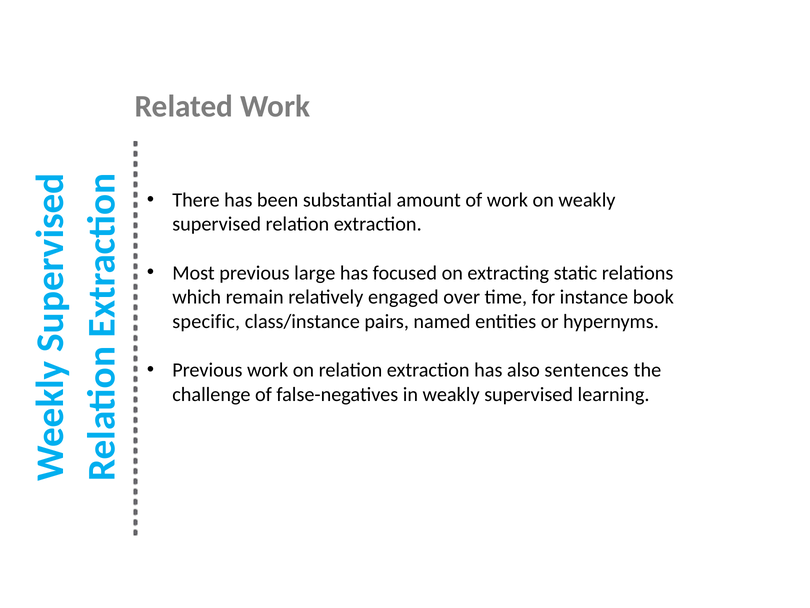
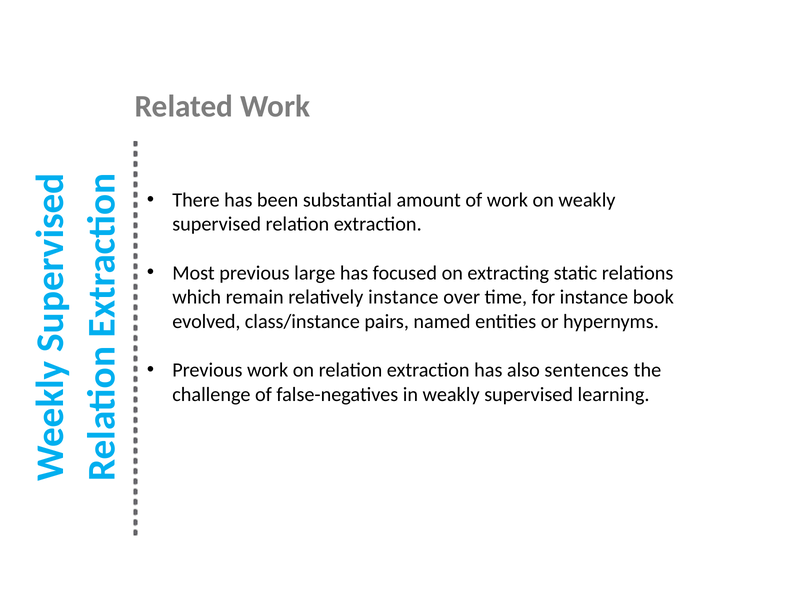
relatively engaged: engaged -> instance
specific: specific -> evolved
